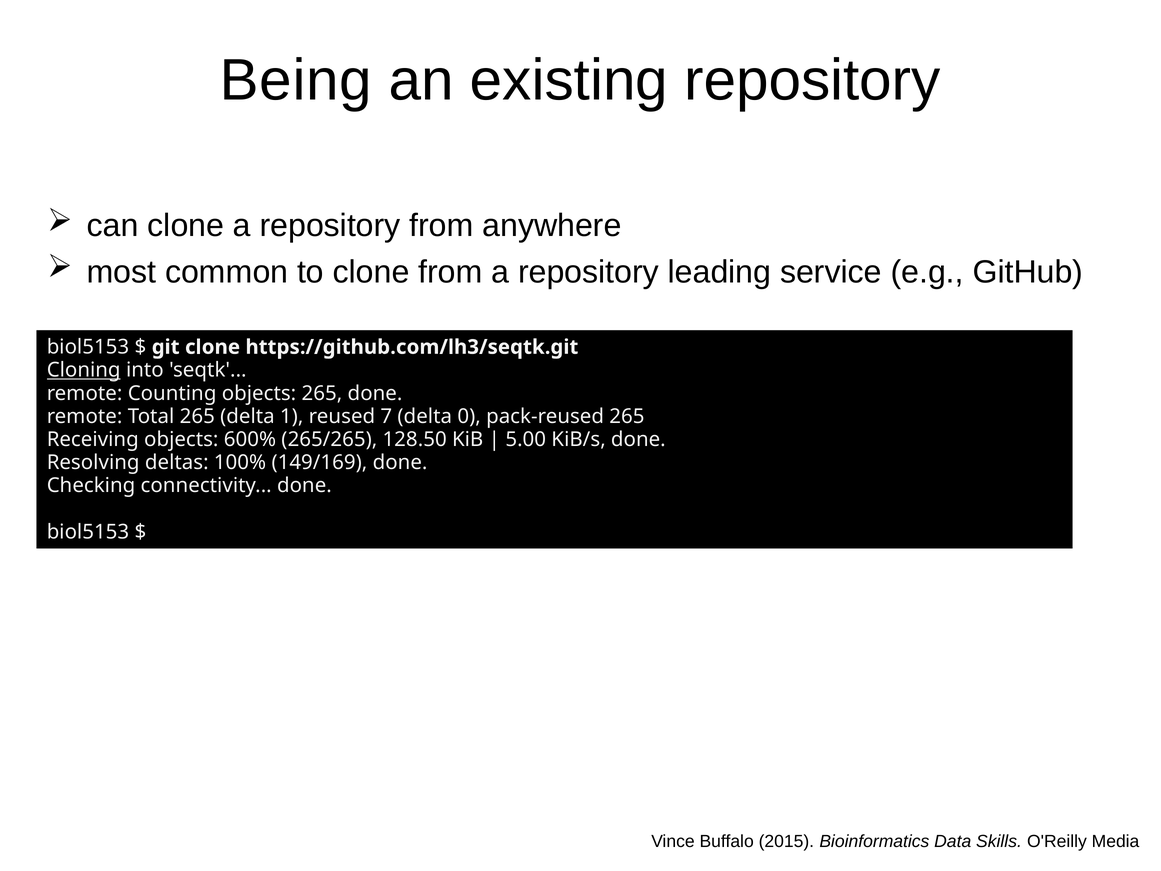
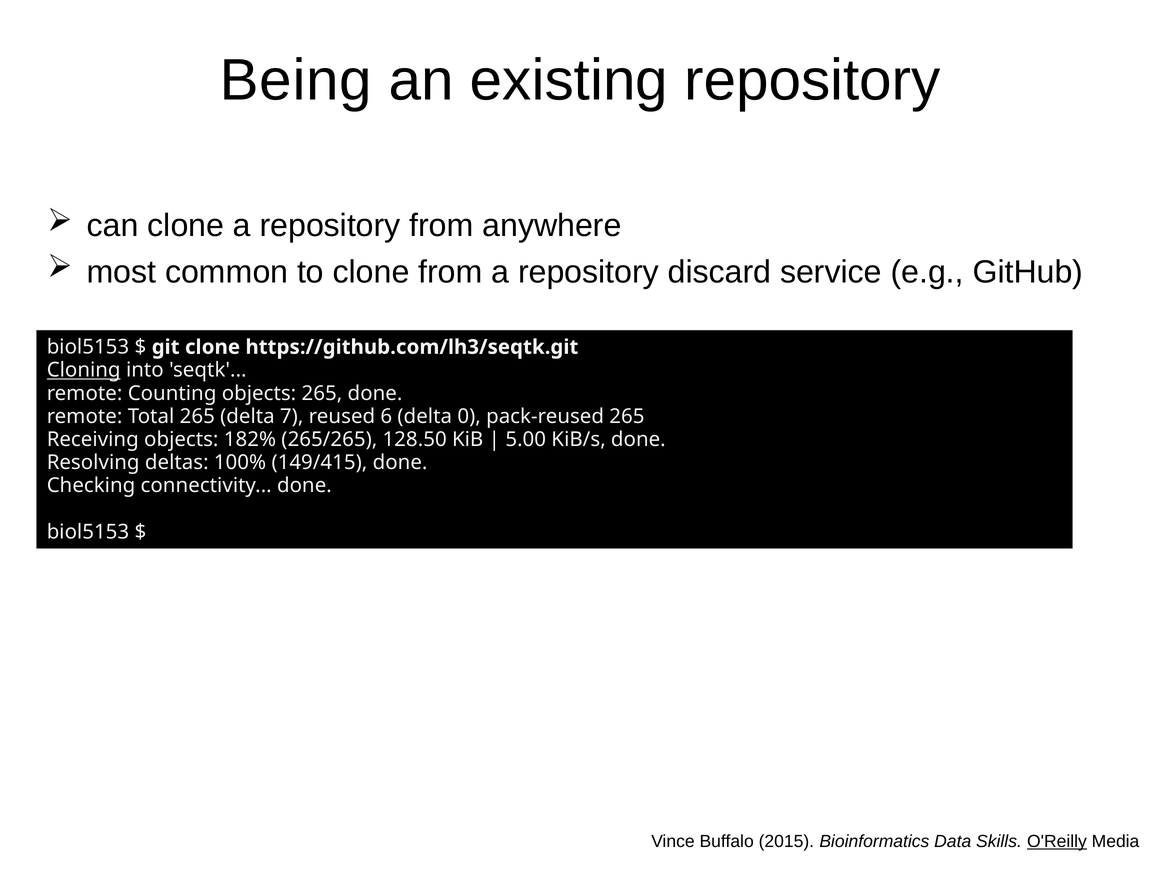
leading: leading -> discard
1: 1 -> 7
7: 7 -> 6
600%: 600% -> 182%
149/169: 149/169 -> 149/415
O'Reilly underline: none -> present
